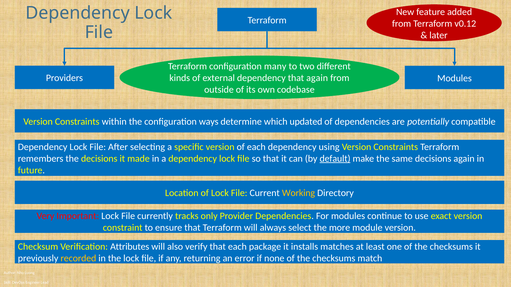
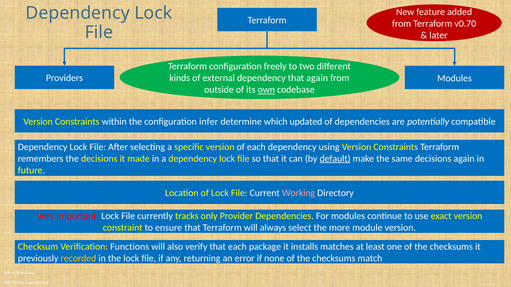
v0.12: v0.12 -> v0.70
many: many -> freely
own underline: none -> present
ways: ways -> infer
Working colour: yellow -> pink
Attributes: Attributes -> Functions
